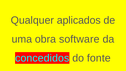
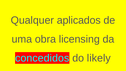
software: software -> licensing
fonte: fonte -> likely
